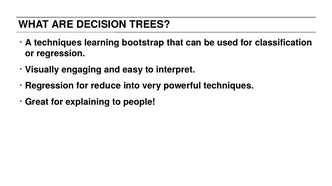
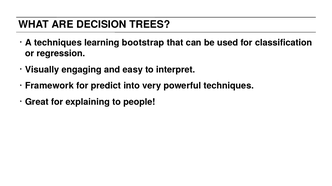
Regression at (49, 86): Regression -> Framework
reduce: reduce -> predict
